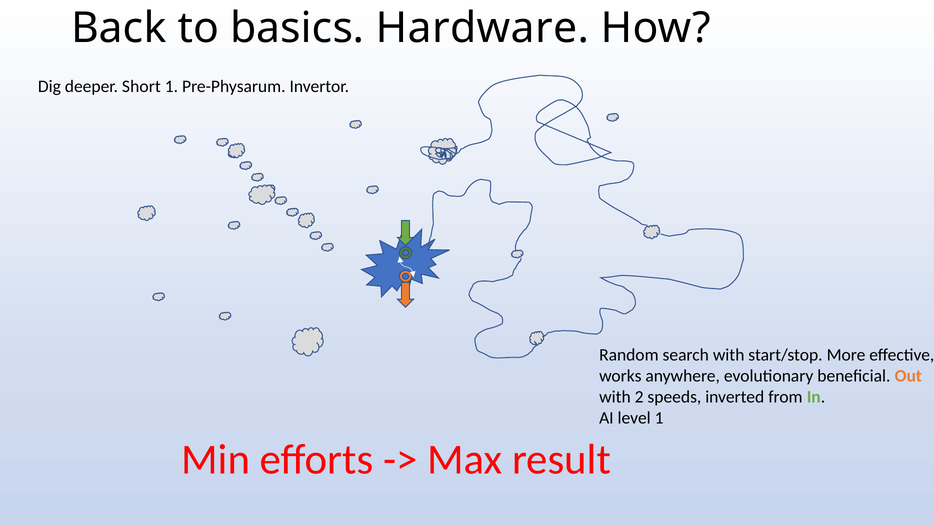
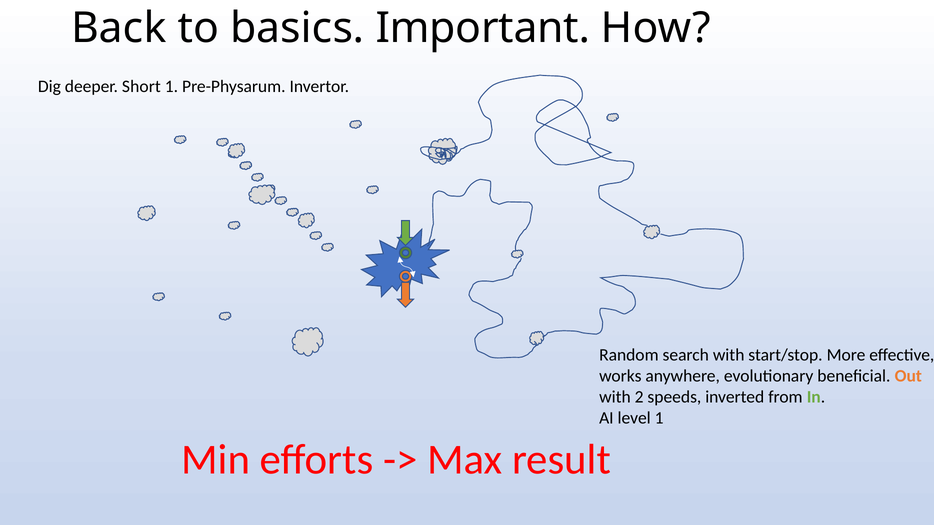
Hardware: Hardware -> Important
